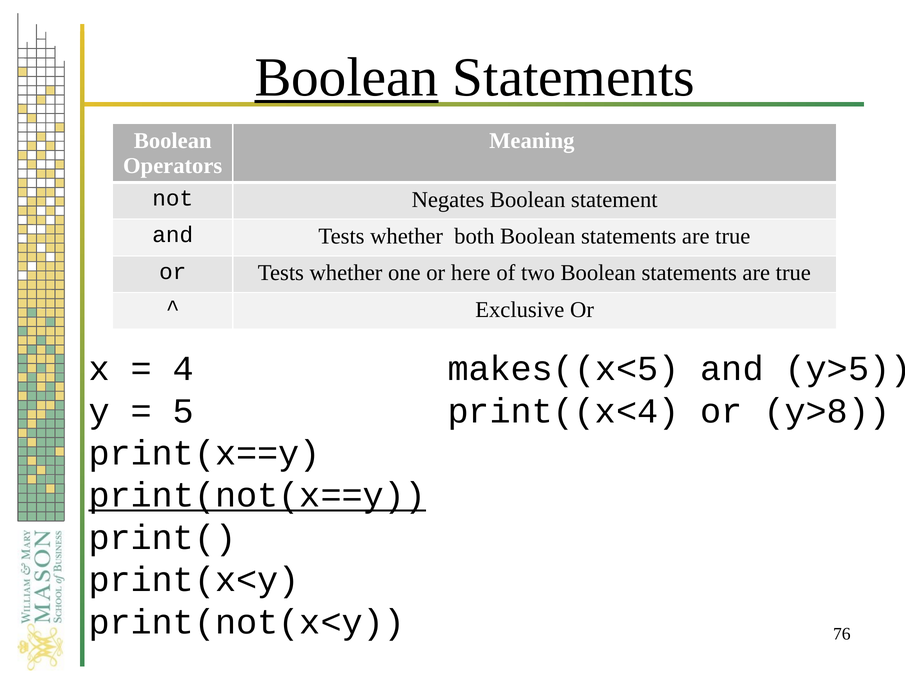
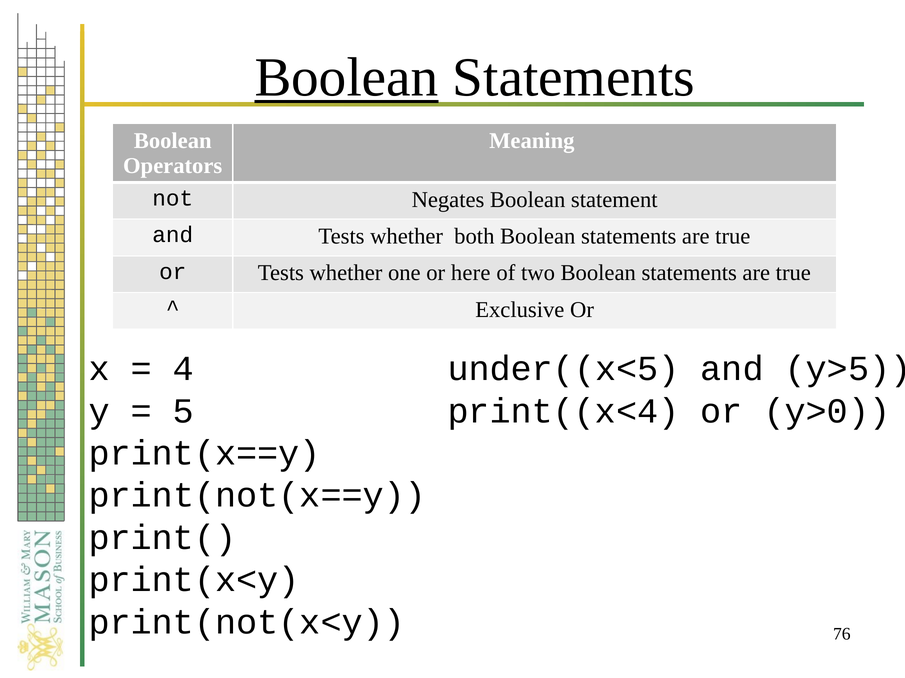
makes((x<5: makes((x<5 -> under((x<5
y>8: y>8 -> y>0
print(not(x==y underline: present -> none
